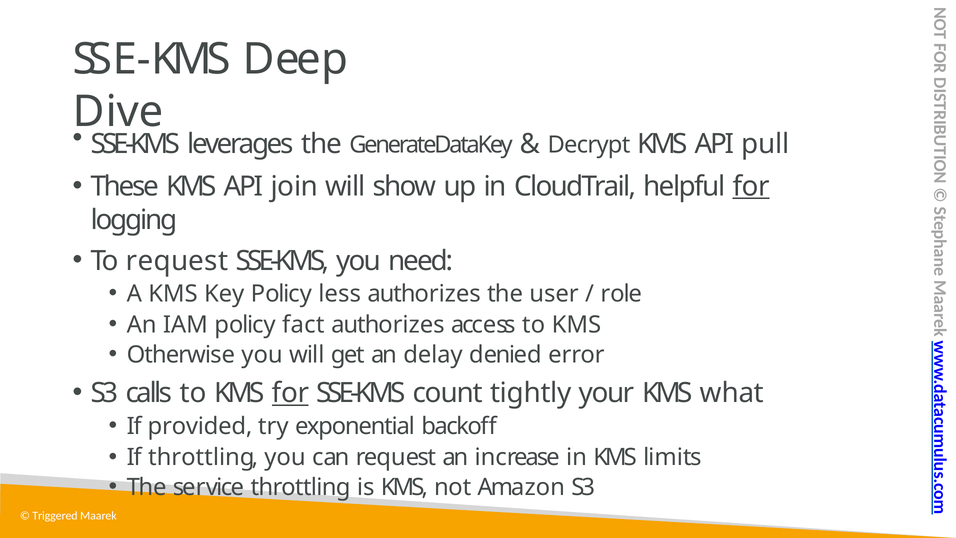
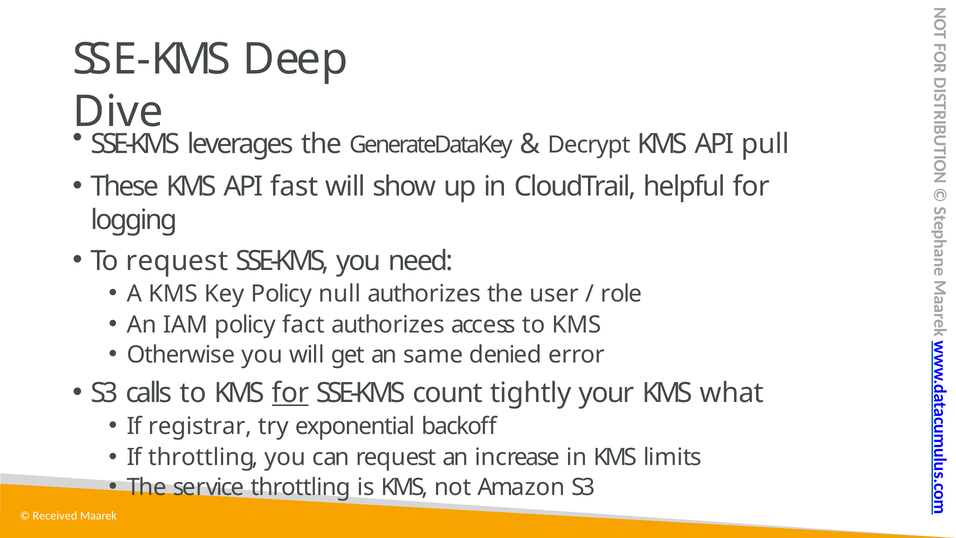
join: join -> fast
for at (751, 186) underline: present -> none
less: less -> null
delay: delay -> same
provided: provided -> registrar
Triggered: Triggered -> Received
